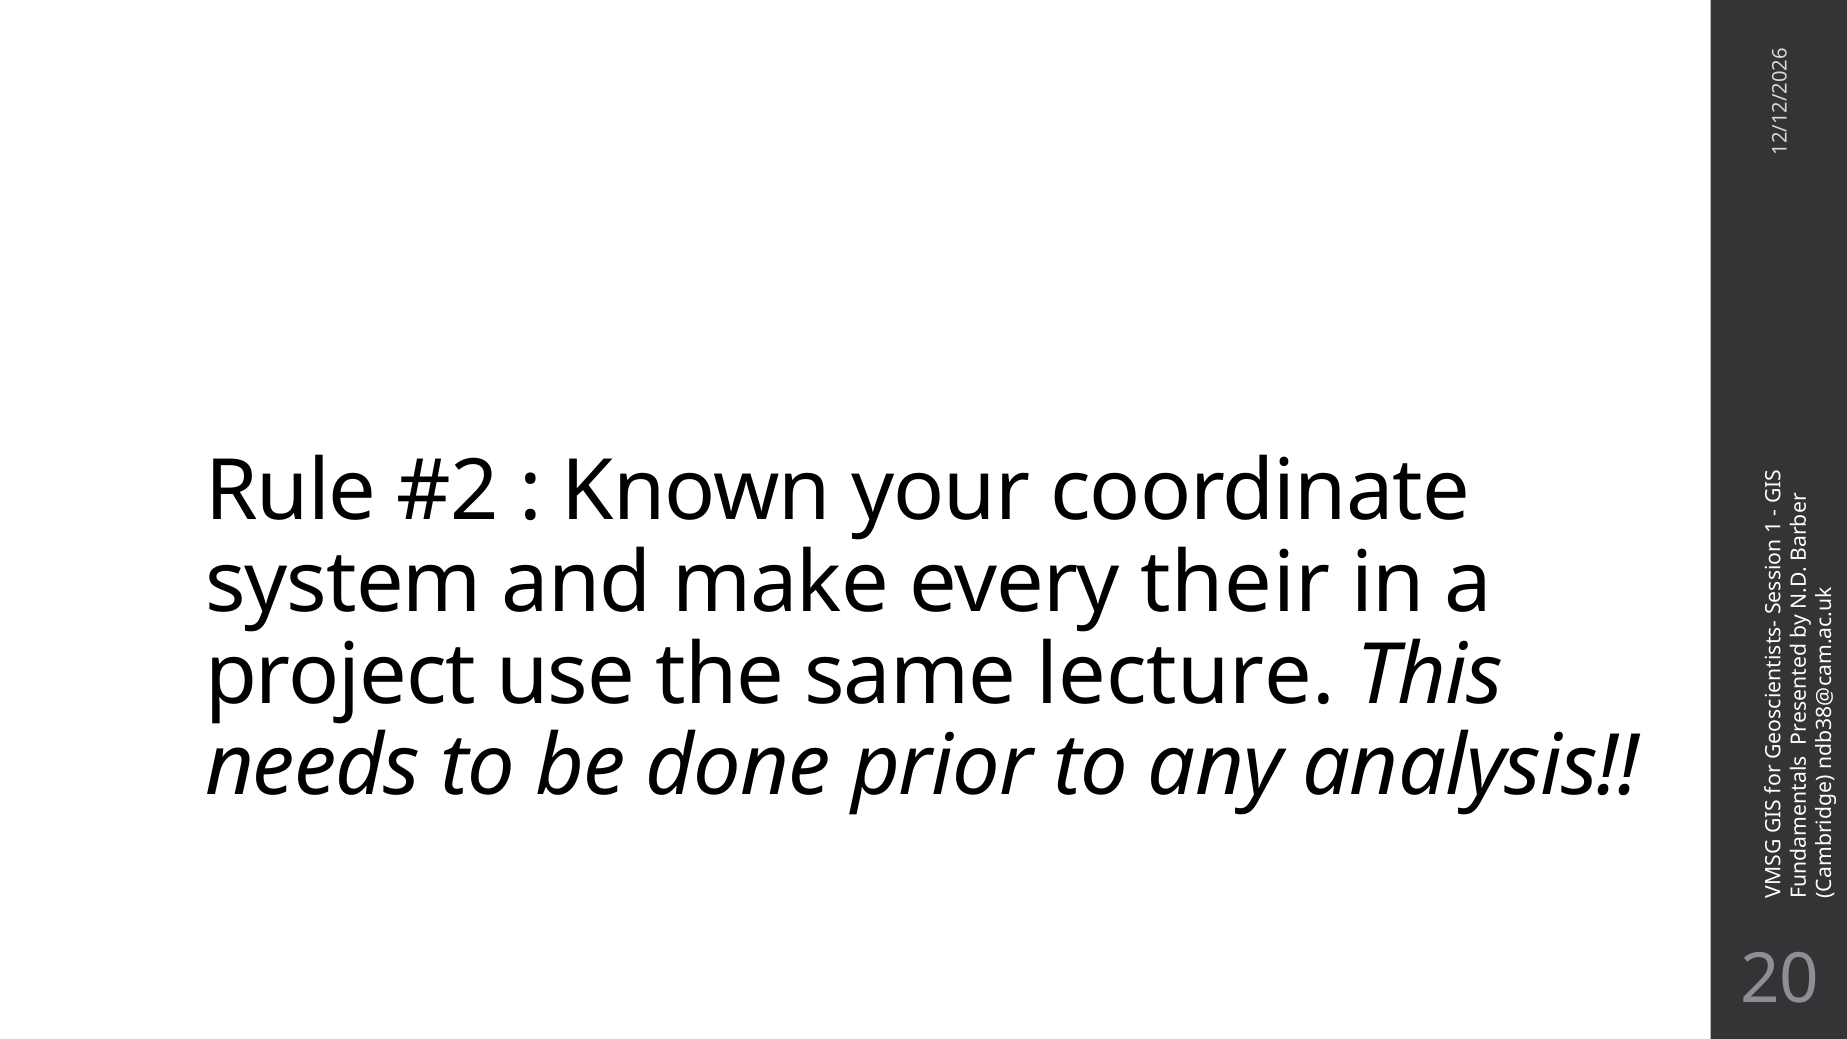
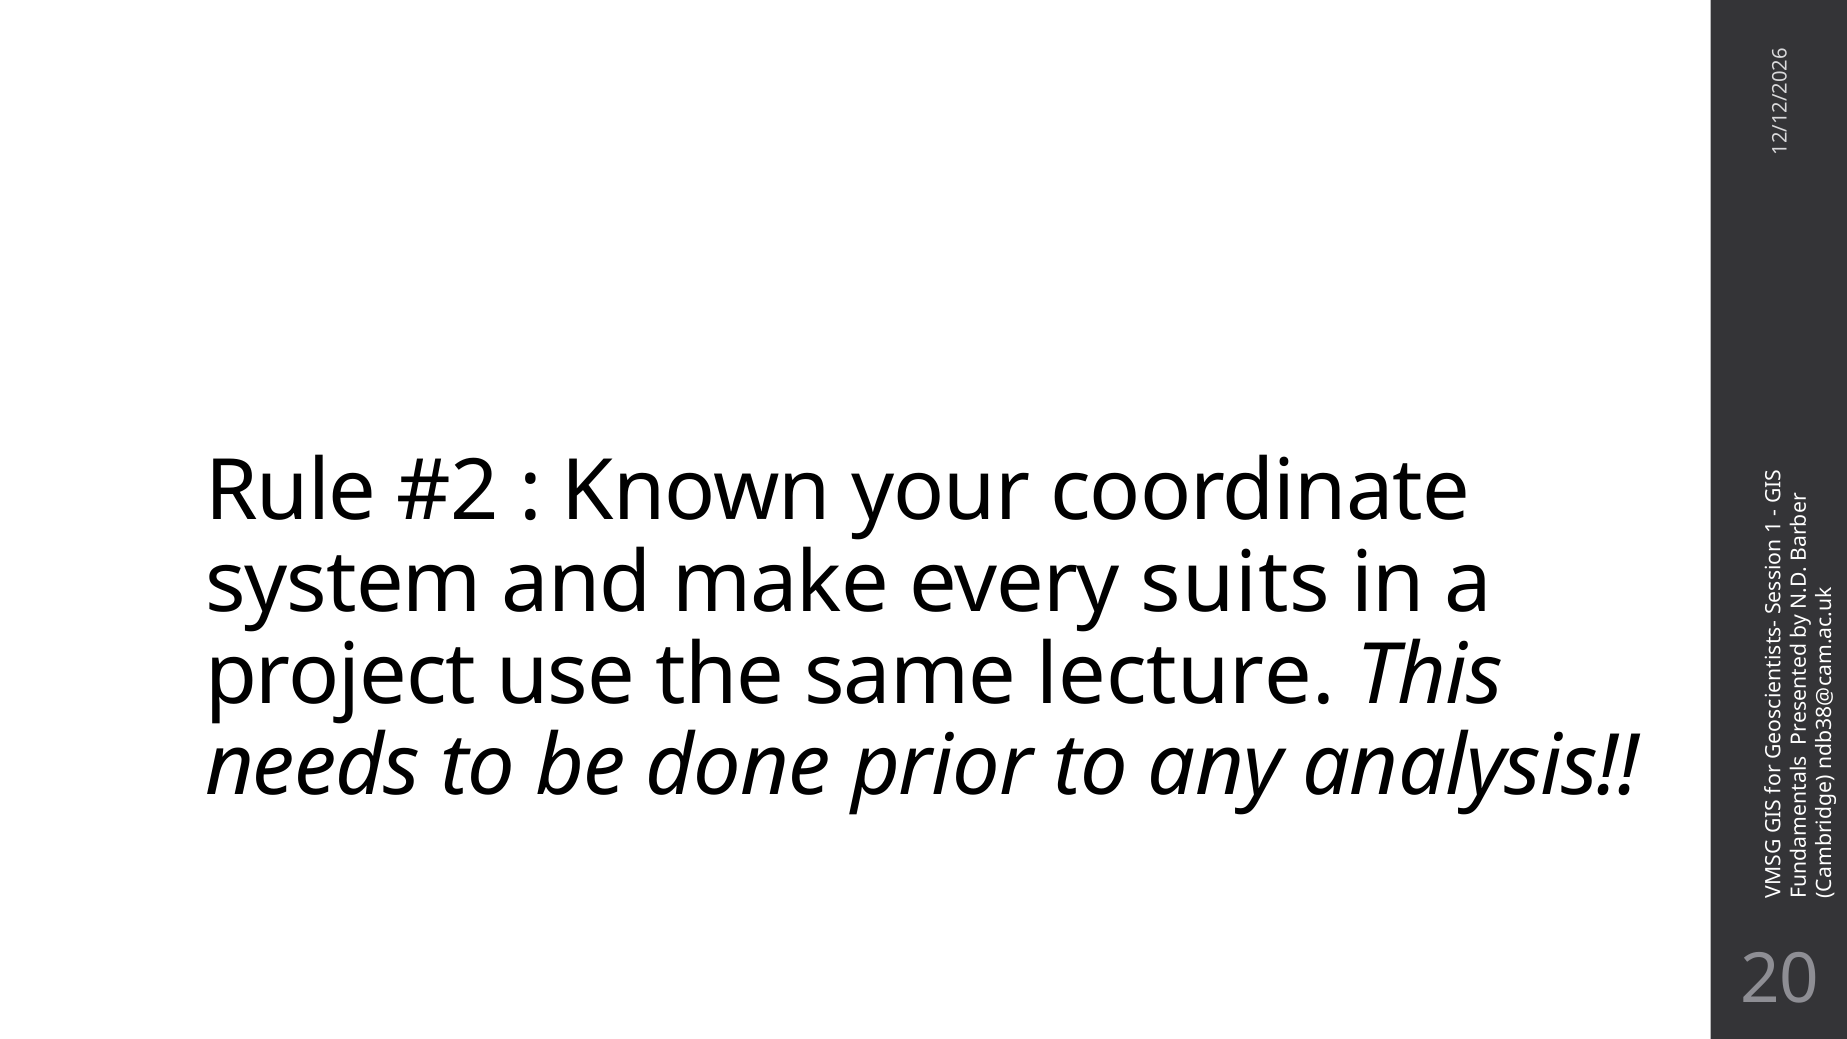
their: their -> suits
